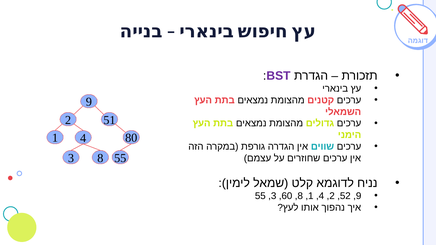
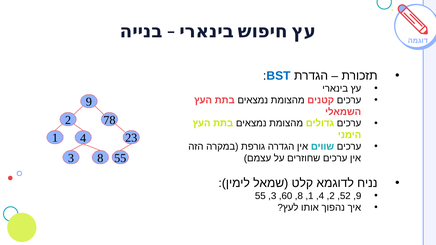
BST colour: purple -> blue
51: 51 -> 78
80: 80 -> 23
